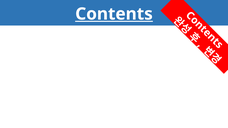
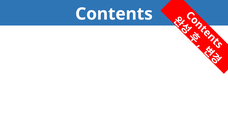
Contents underline: present -> none
